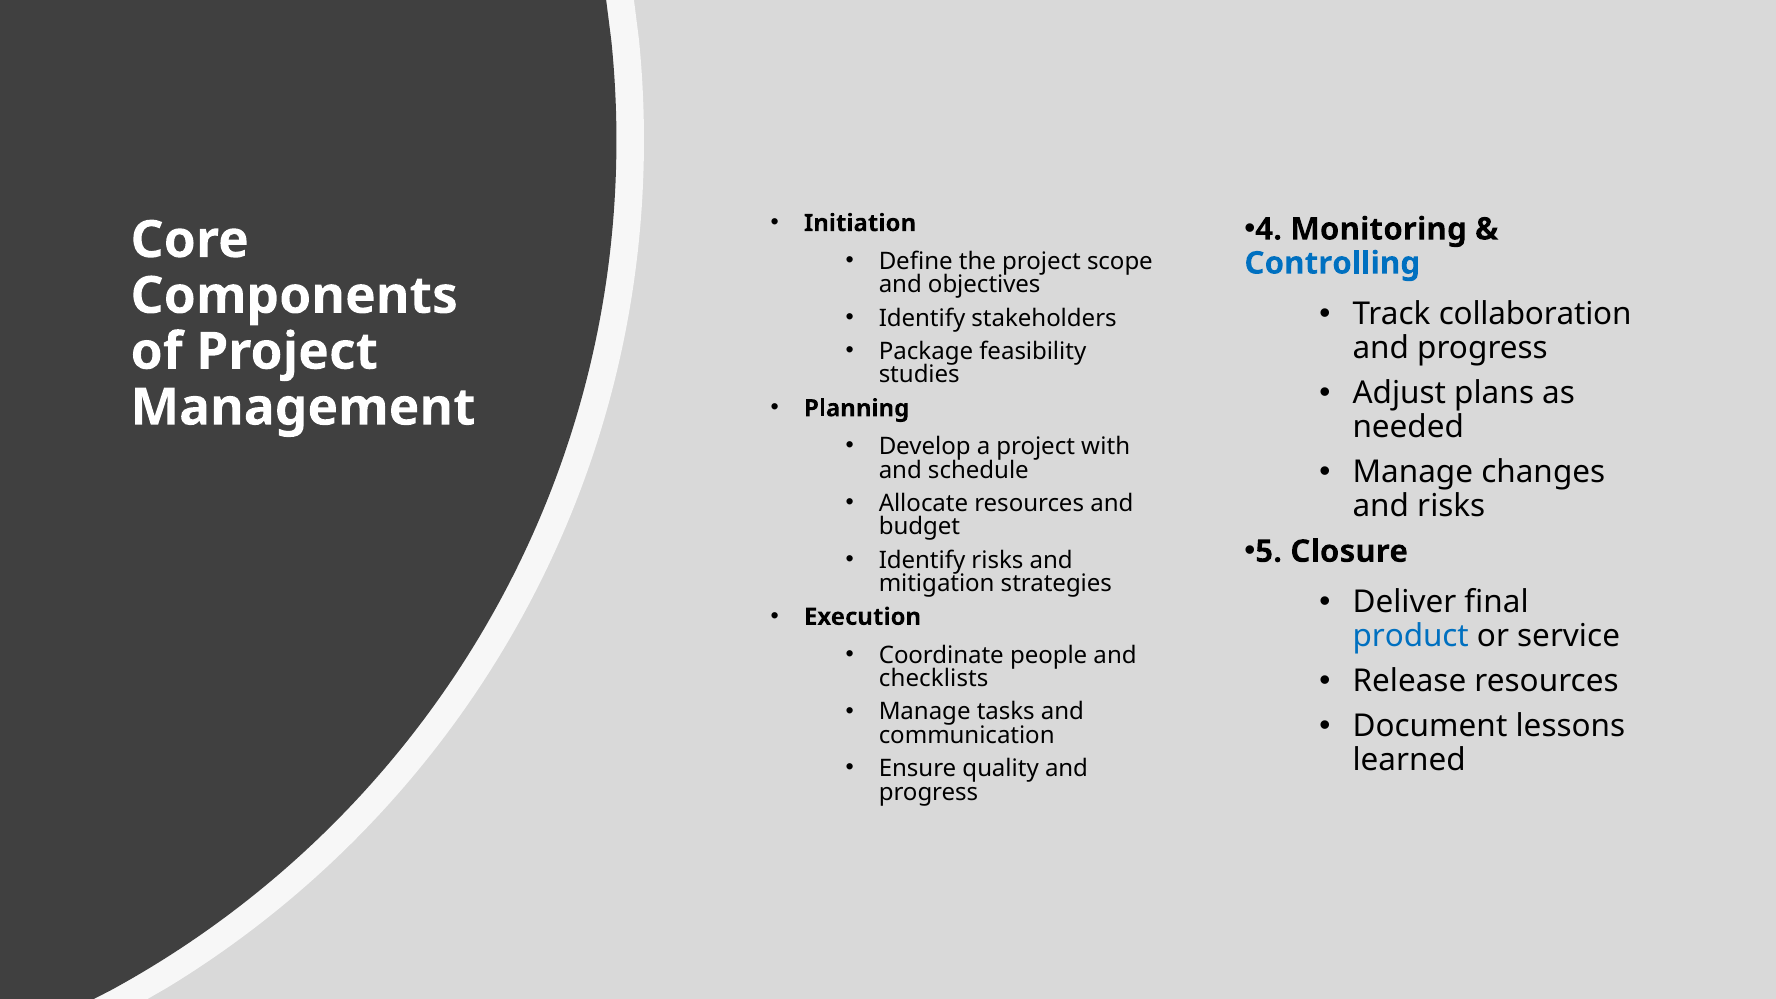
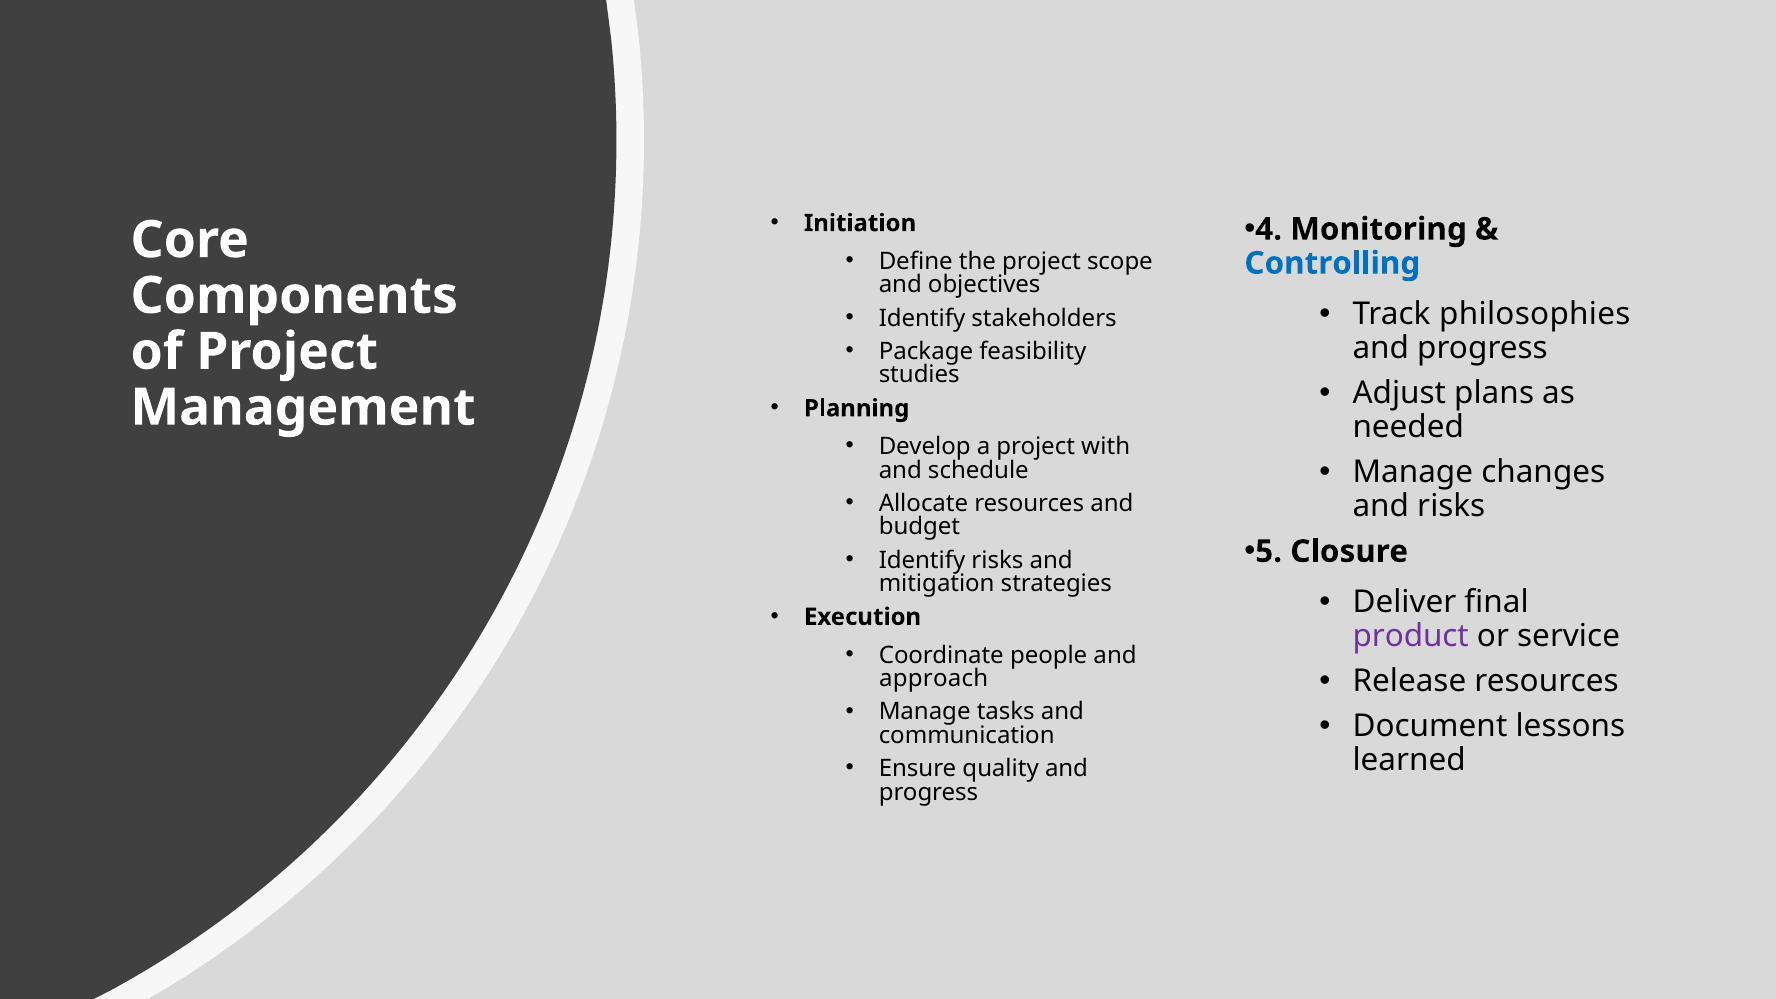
collaboration: collaboration -> philosophies
product colour: blue -> purple
checklists: checklists -> approach
